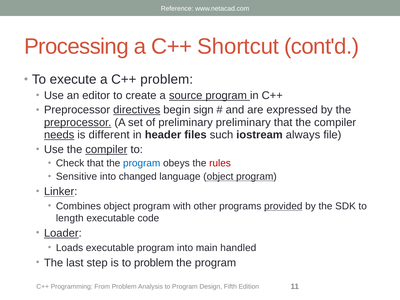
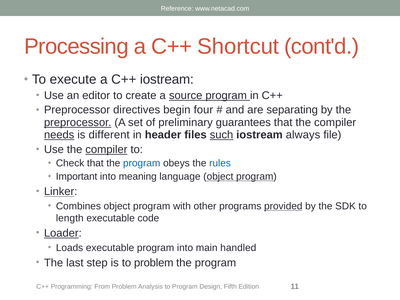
C++ problem: problem -> iostream
directives underline: present -> none
sign: sign -> four
expressed: expressed -> separating
preliminary preliminary: preliminary -> guarantees
such underline: none -> present
rules colour: red -> blue
Sensitive: Sensitive -> Important
changed: changed -> meaning
